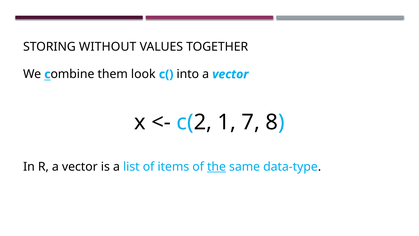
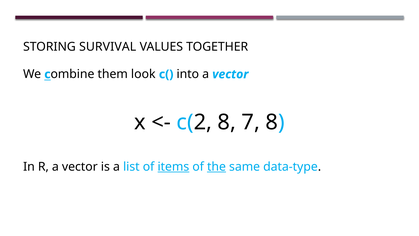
WITHOUT: WITHOUT -> SURVIVAL
c(2 1: 1 -> 8
items underline: none -> present
